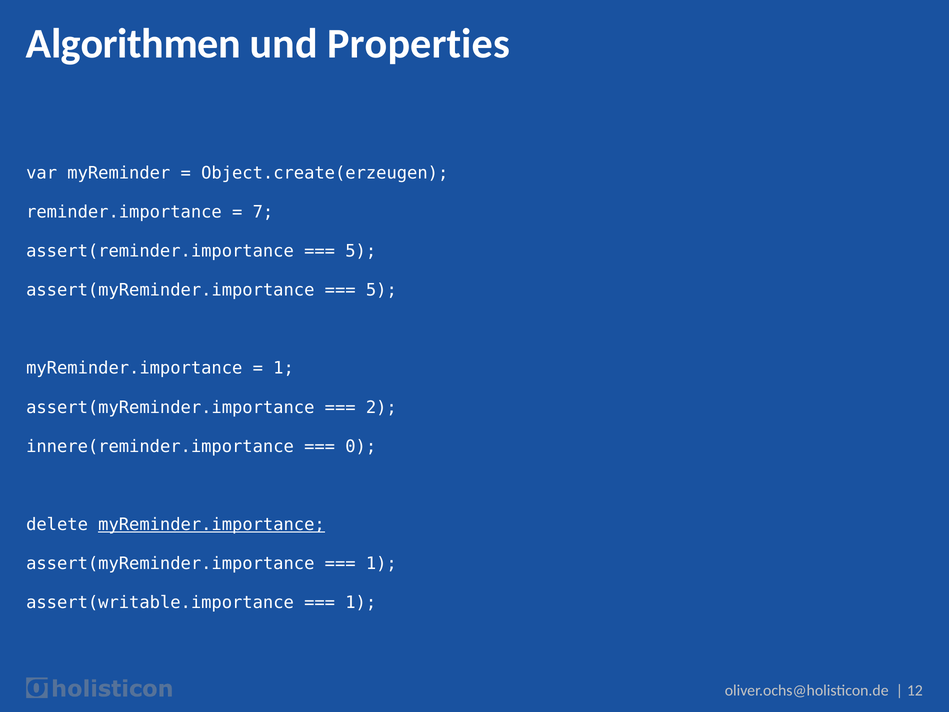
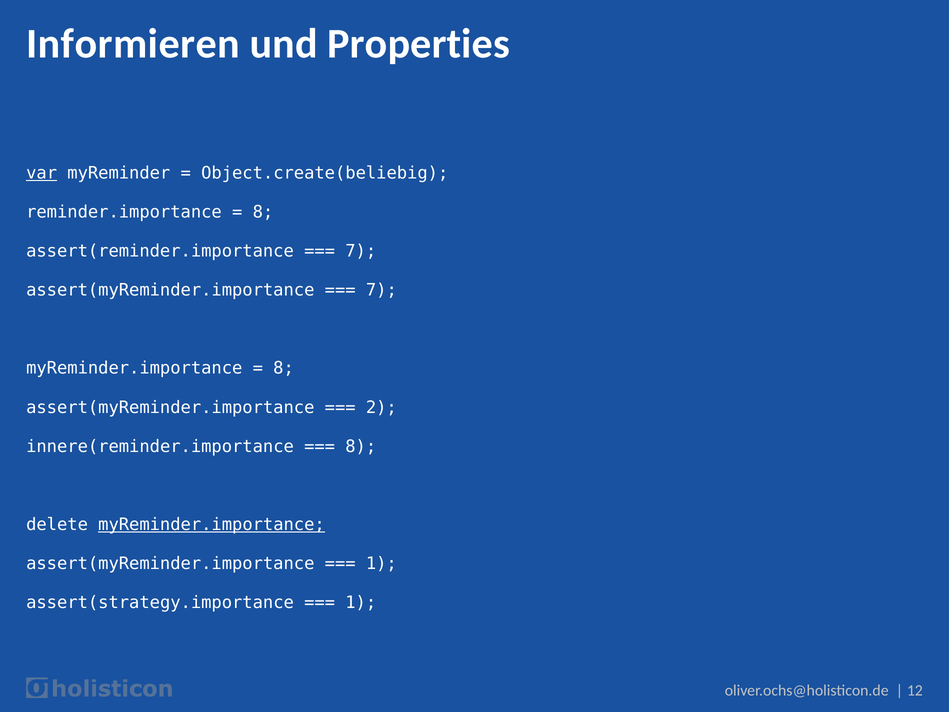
Algorithmen: Algorithmen -> Informieren
var underline: none -> present
Object.create(erzeugen: Object.create(erzeugen -> Object.create(beliebig
7 at (263, 212): 7 -> 8
5 at (361, 251): 5 -> 7
5 at (381, 290): 5 -> 7
1 at (284, 368): 1 -> 8
0 at (361, 446): 0 -> 8
assert(writable.importance: assert(writable.importance -> assert(strategy.importance
